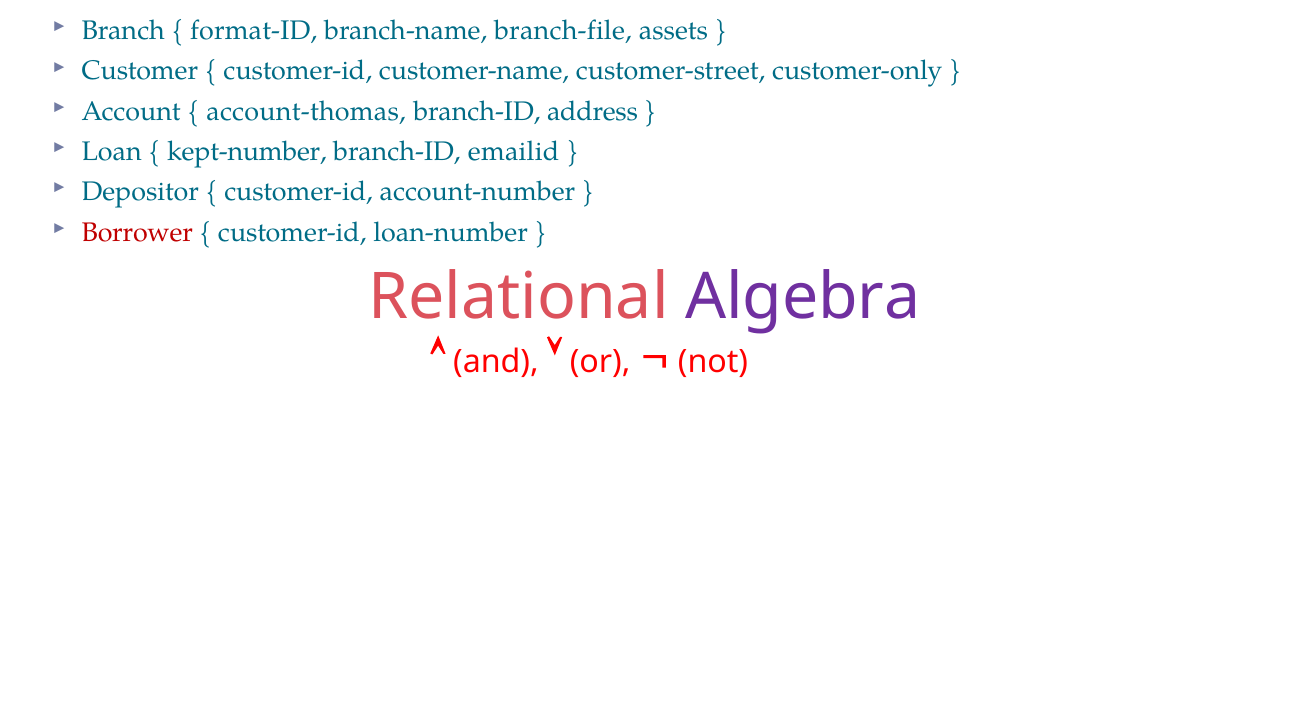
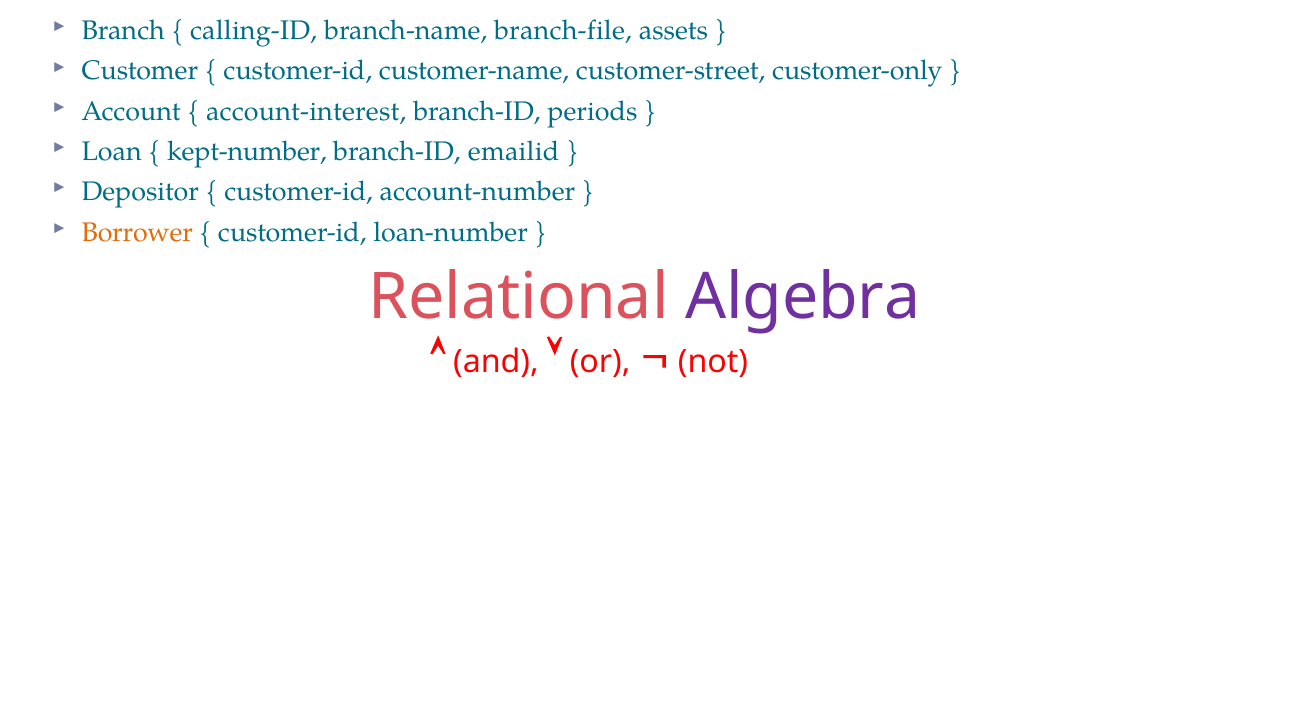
format-ID: format-ID -> calling-ID
account-thomas: account-thomas -> account-interest
address: address -> periods
Borrower colour: red -> orange
